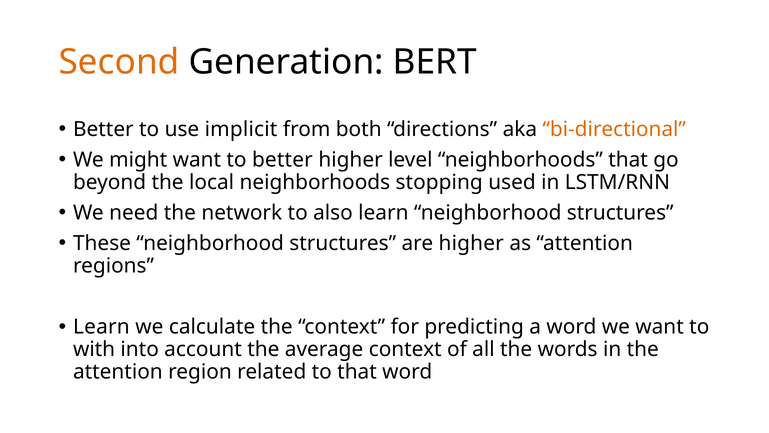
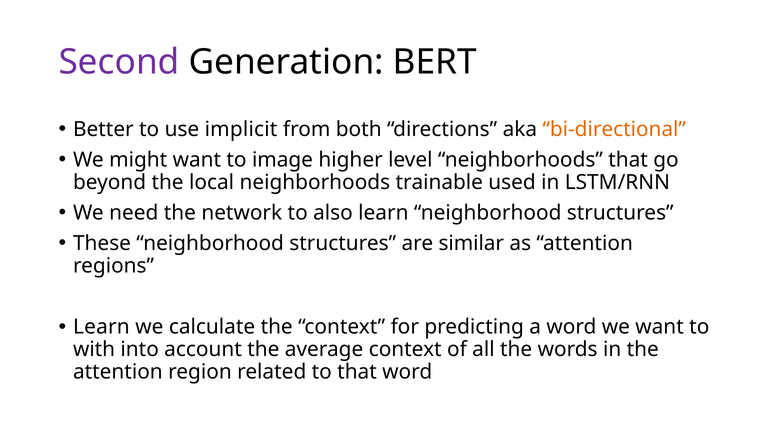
Second colour: orange -> purple
to better: better -> image
stopping: stopping -> trainable
are higher: higher -> similar
